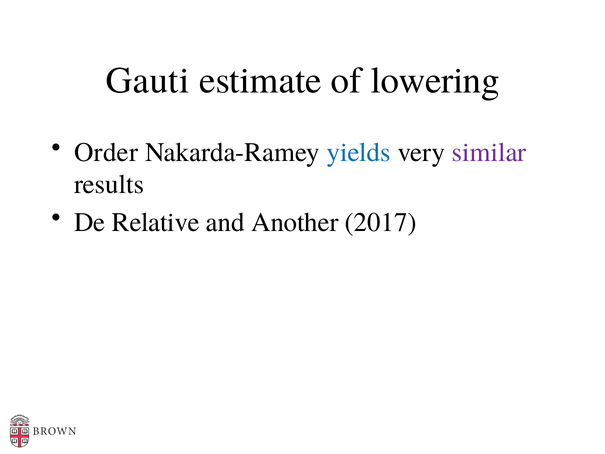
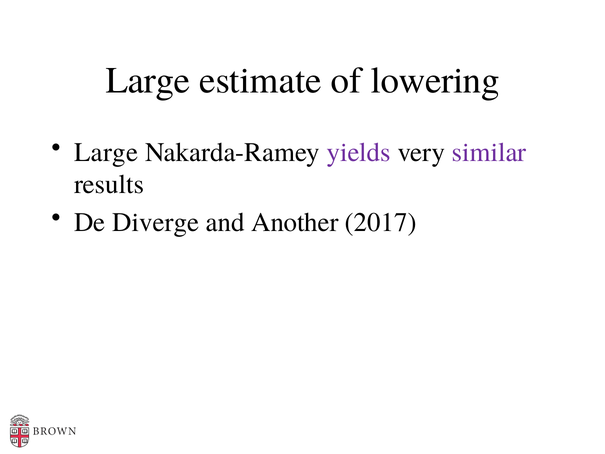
Gauti at (148, 81): Gauti -> Large
Order at (106, 152): Order -> Large
yields colour: blue -> purple
Relative: Relative -> Diverge
